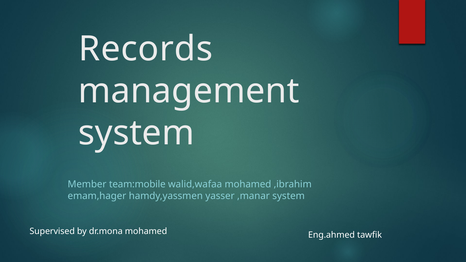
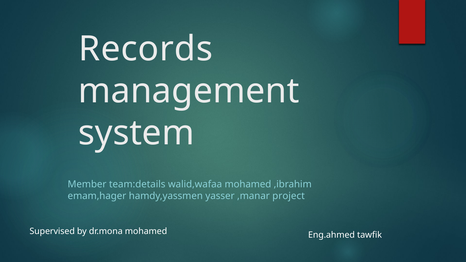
team:mobile: team:mobile -> team:details
,manar system: system -> project
